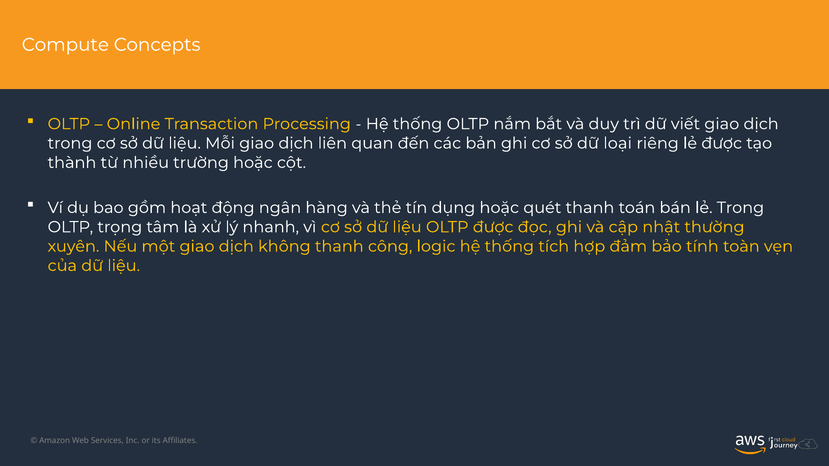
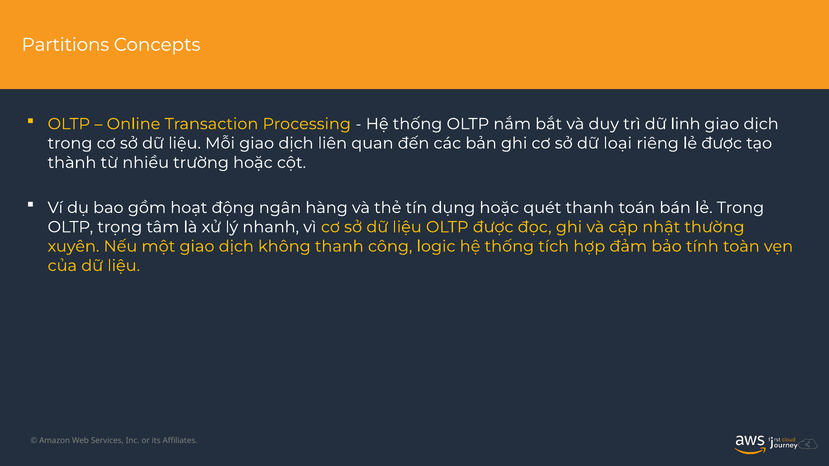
Compute: Compute -> Partitions
viết: viết -> linh
